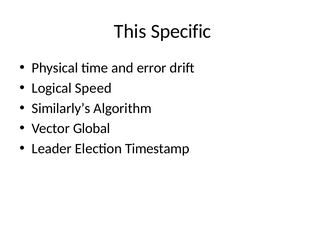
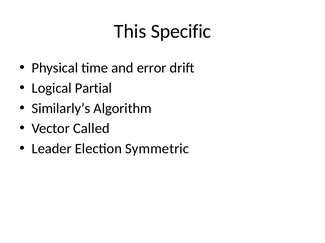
Speed: Speed -> Partial
Global: Global -> Called
Timestamp: Timestamp -> Symmetric
